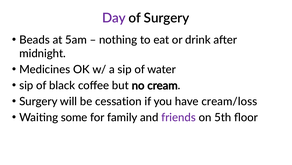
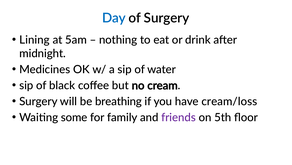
Day colour: purple -> blue
Beads: Beads -> Lining
cessation: cessation -> breathing
